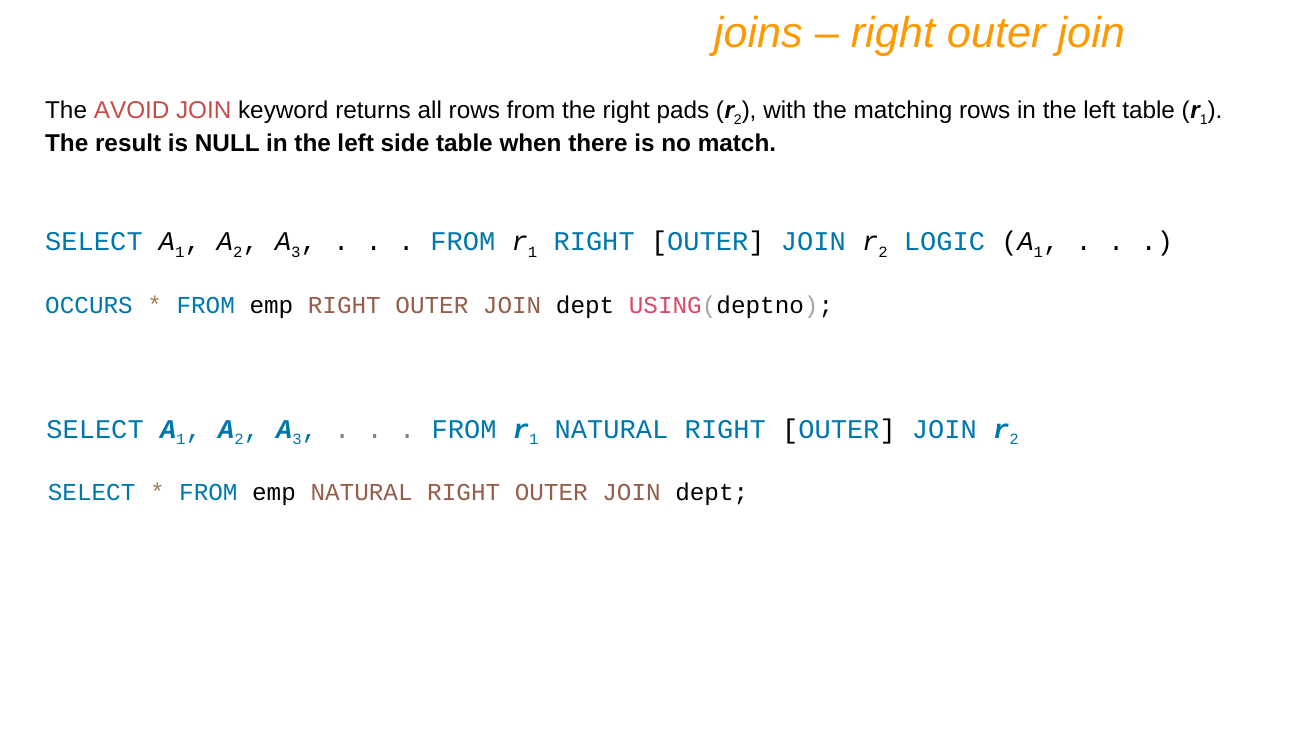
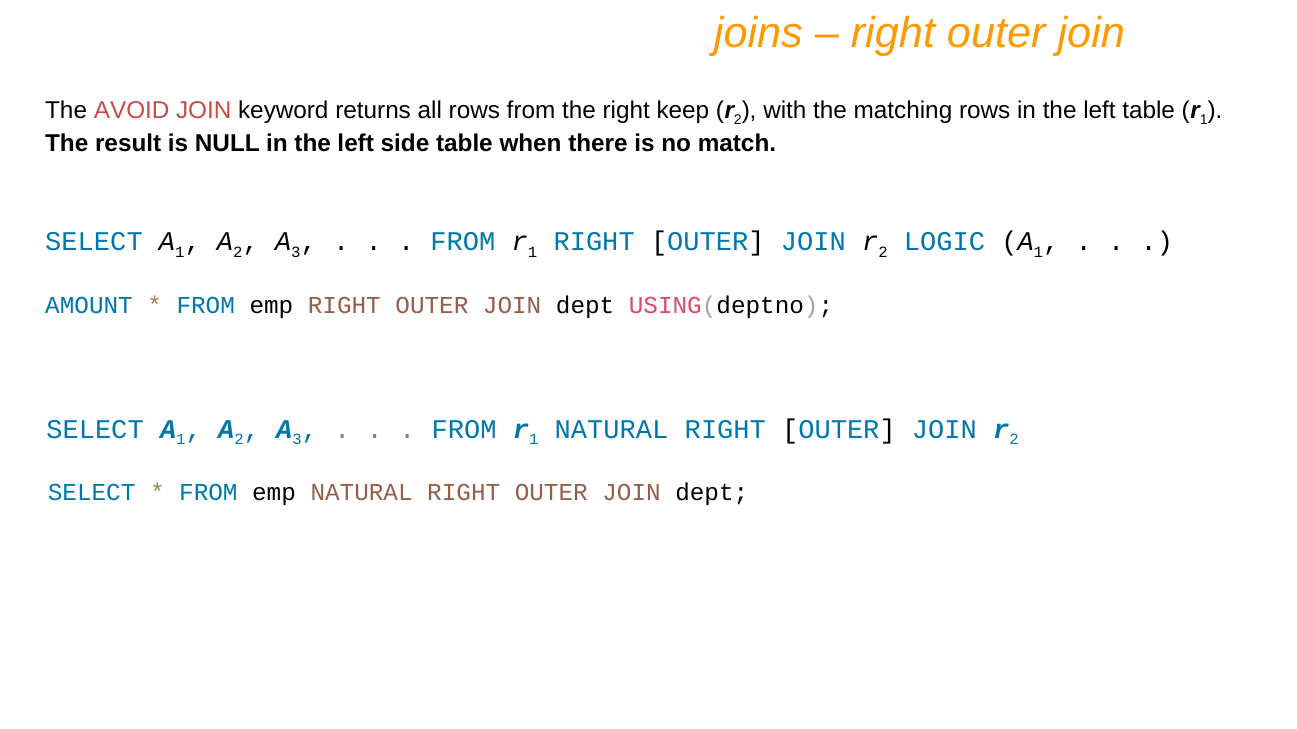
pads: pads -> keep
OCCURS: OCCURS -> AMOUNT
